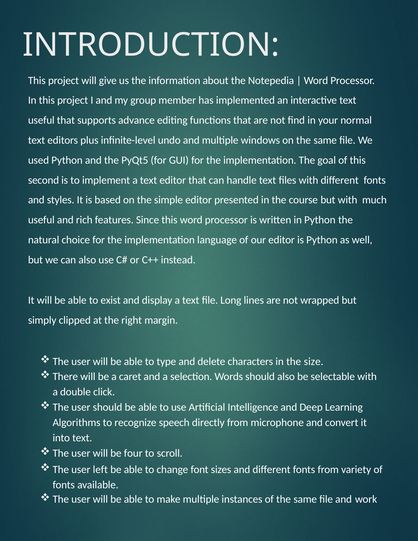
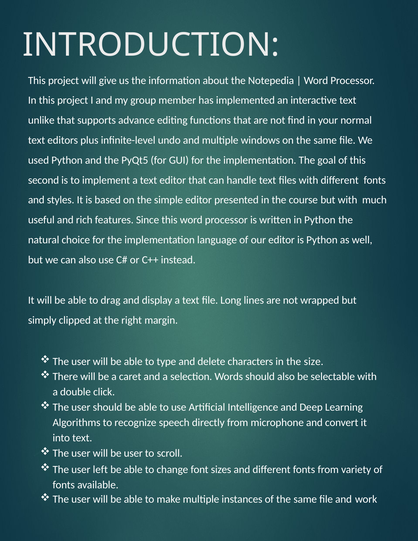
useful at (41, 120): useful -> unlike
exist: exist -> drag
be four: four -> user
